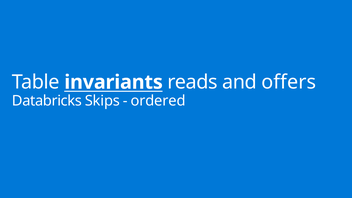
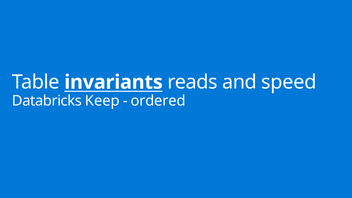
offers: offers -> speed
Skips: Skips -> Keep
